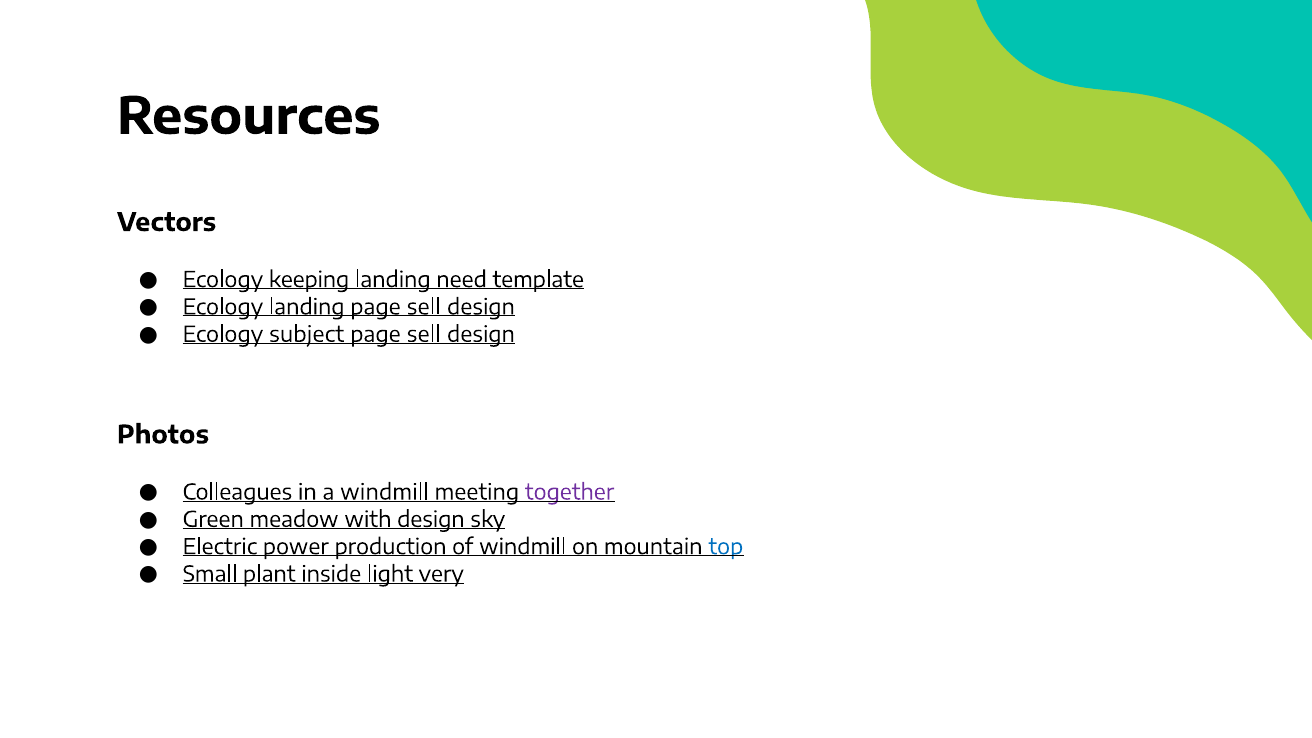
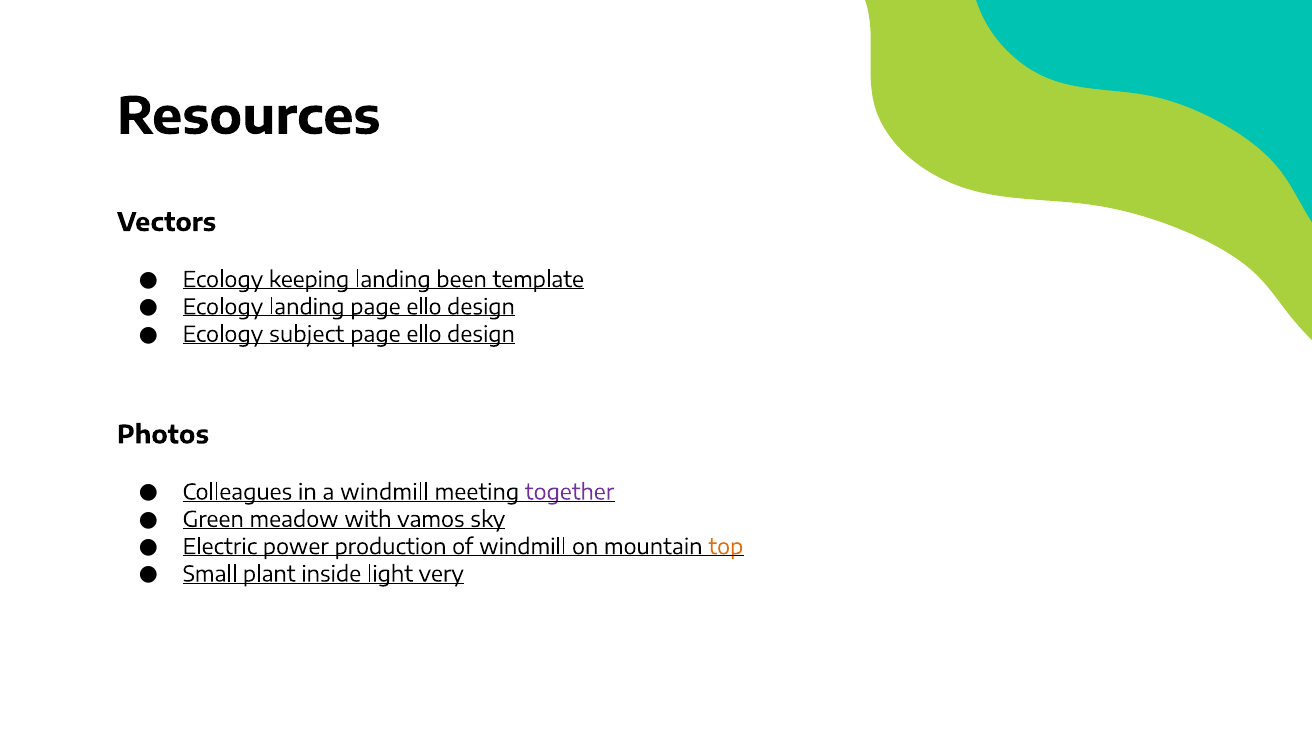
need: need -> been
landing page sell: sell -> ello
sell at (424, 335): sell -> ello
with design: design -> vamos
top colour: blue -> orange
